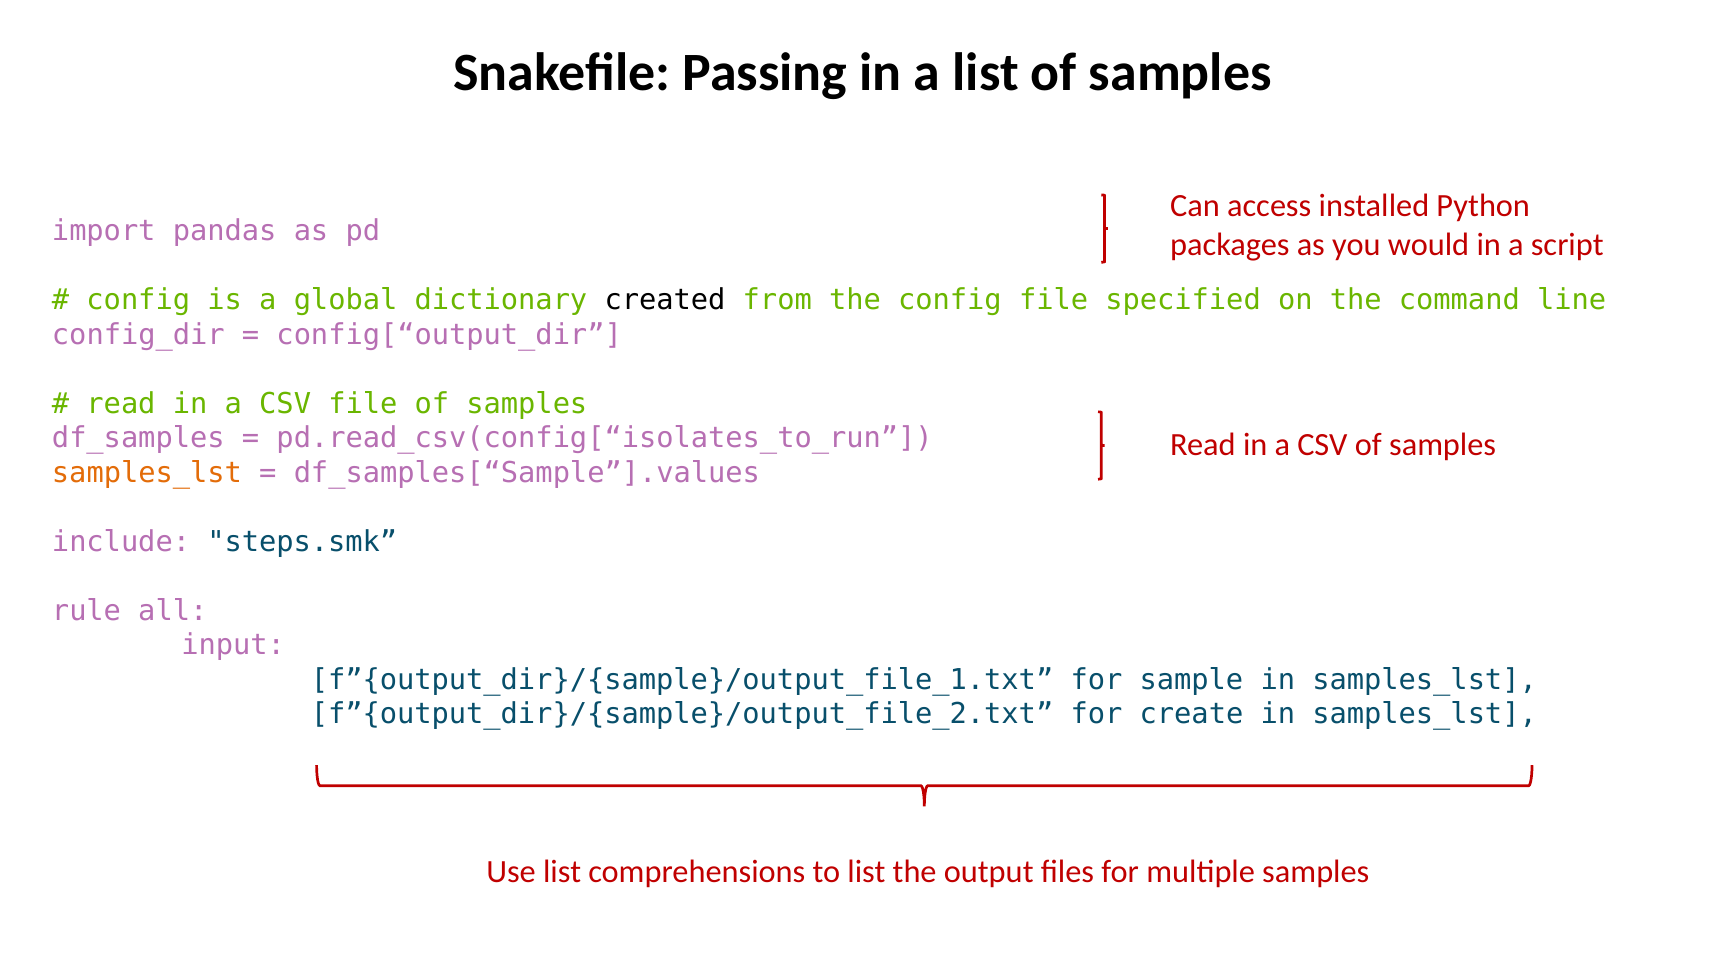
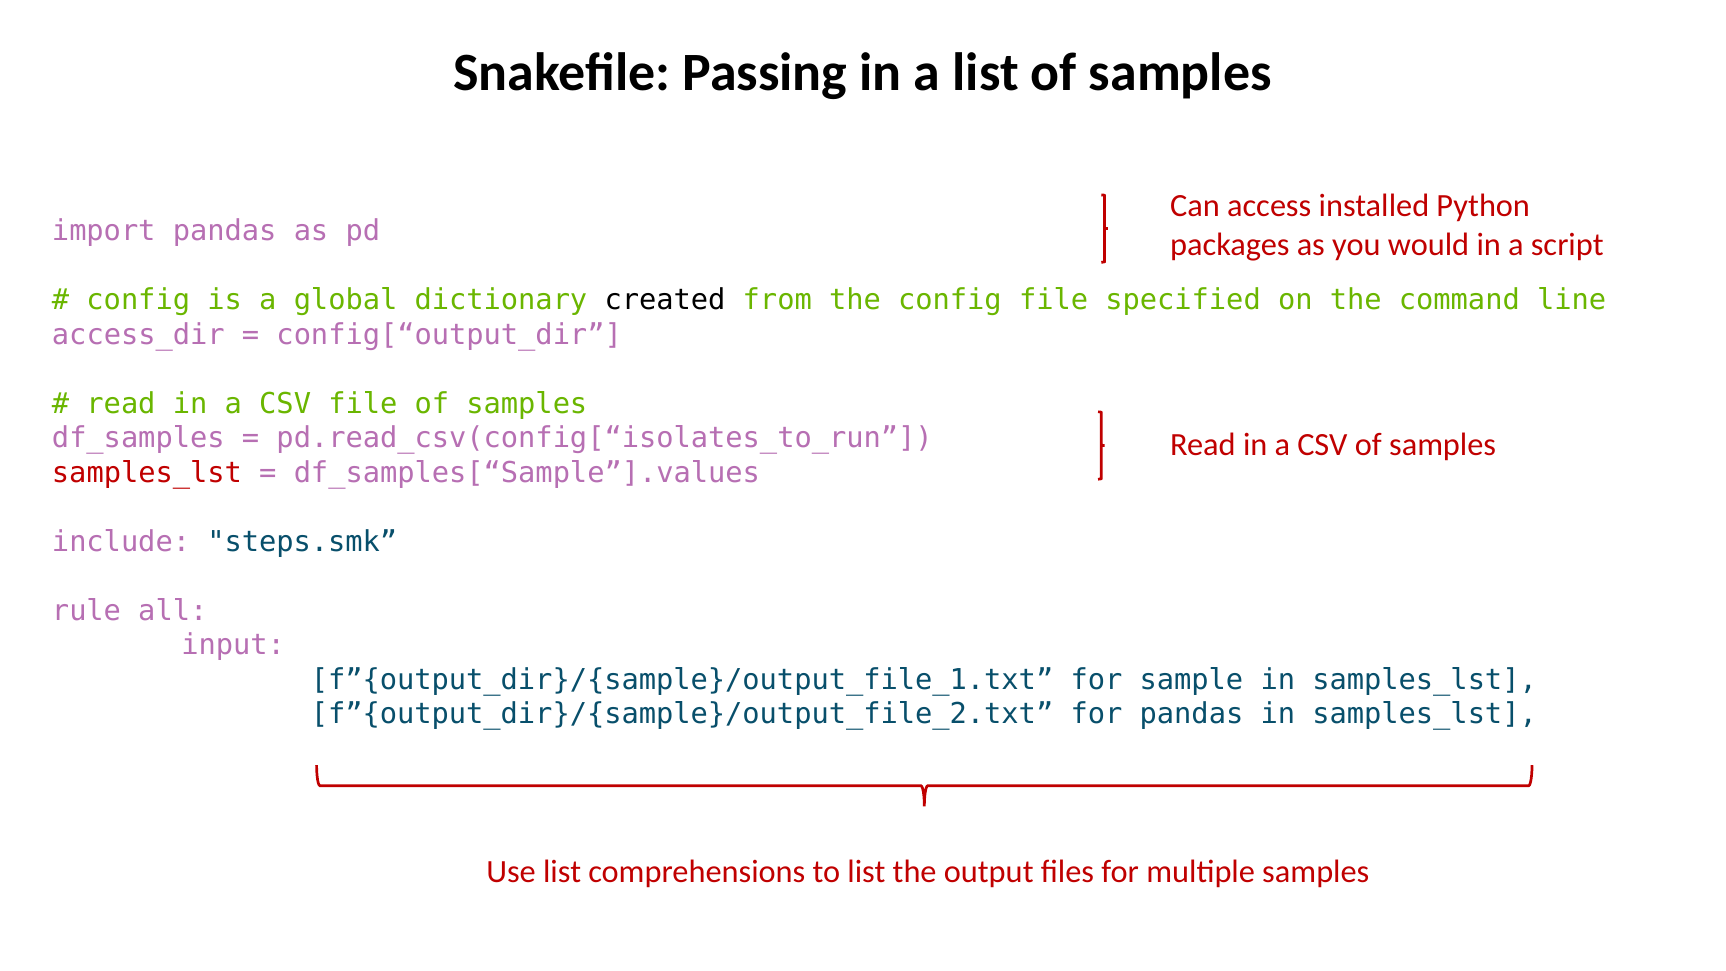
config_dir: config_dir -> access_dir
samples_lst at (147, 473) colour: orange -> red
for create: create -> pandas
